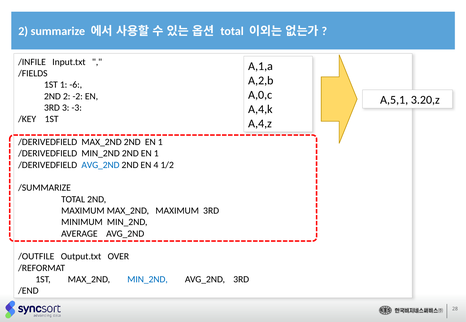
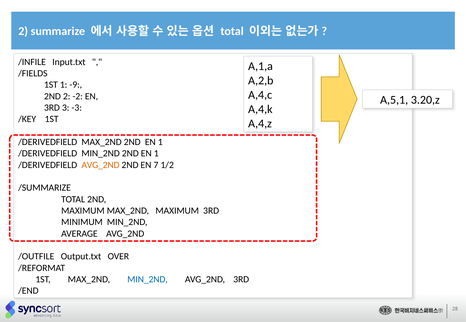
-6: -6 -> -9
A,0,c: A,0,c -> A,4,c
AVG_2ND at (100, 165) colour: blue -> orange
4: 4 -> 7
